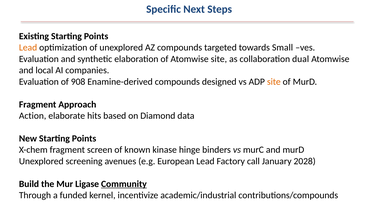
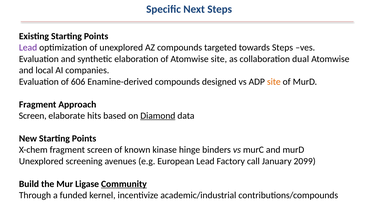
Lead at (28, 47) colour: orange -> purple
towards Small: Small -> Steps
908: 908 -> 606
Action at (33, 116): Action -> Screen
Diamond underline: none -> present
2028: 2028 -> 2099
